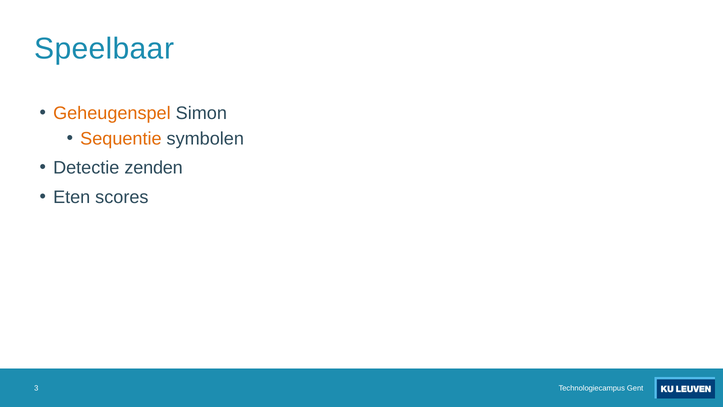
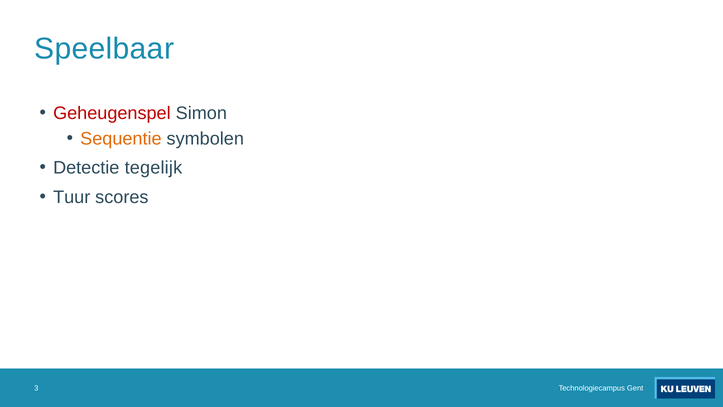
Geheugenspel colour: orange -> red
zenden: zenden -> tegelijk
Eten: Eten -> Tuur
